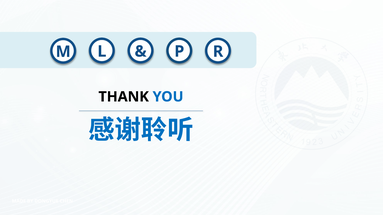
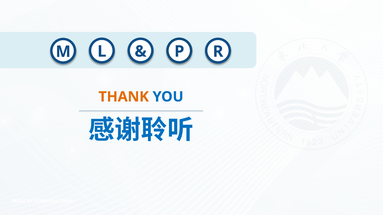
THANK colour: black -> orange
